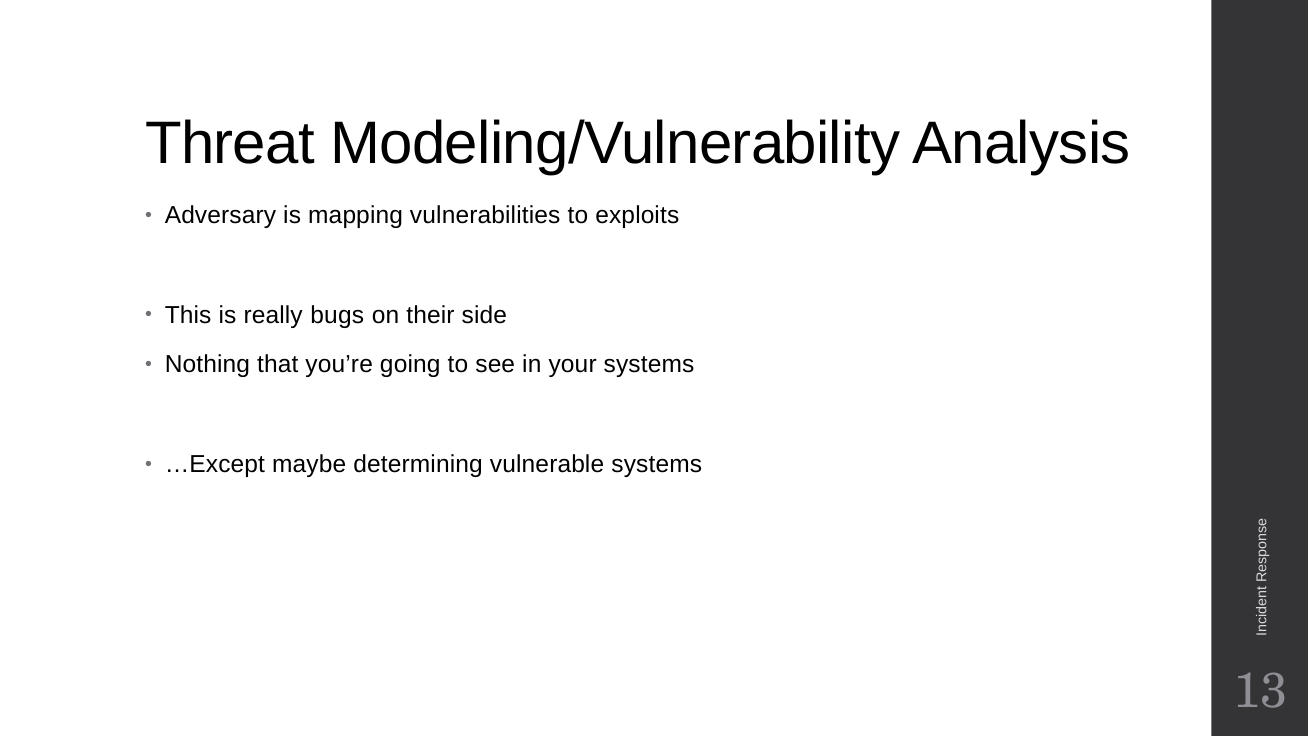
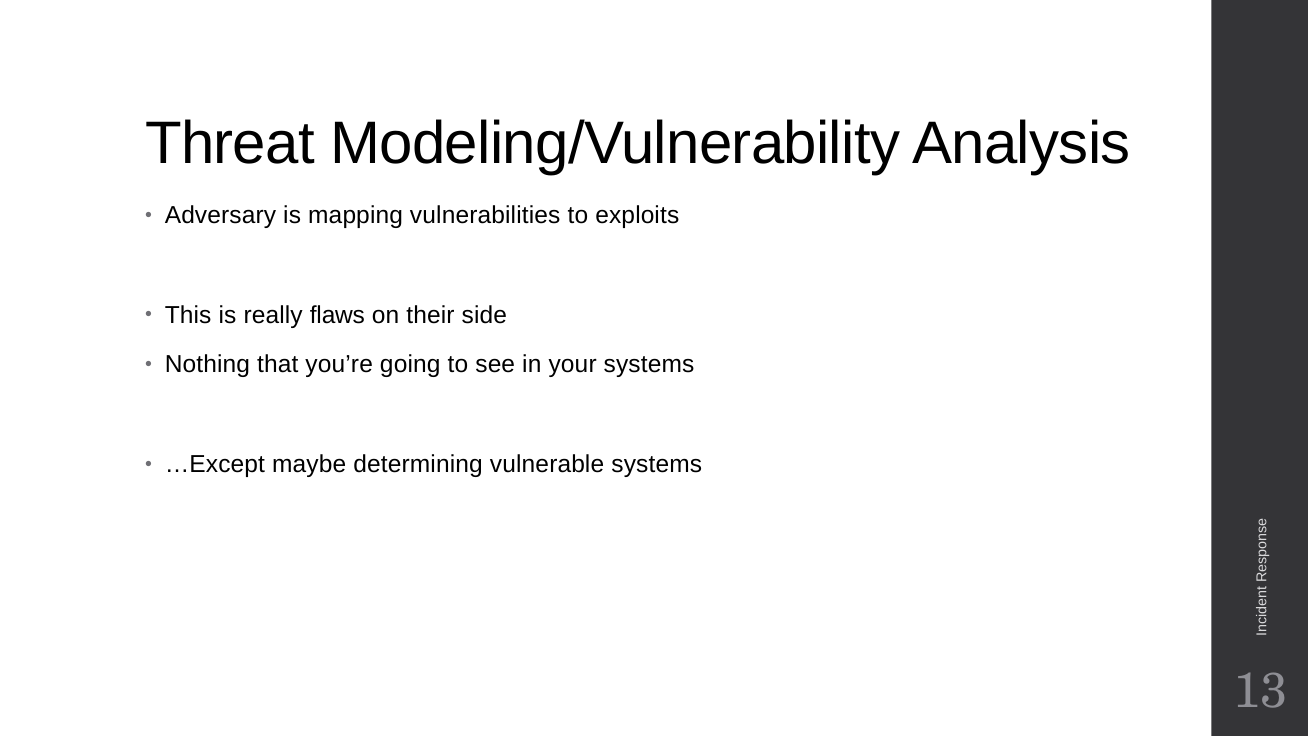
bugs: bugs -> flaws
